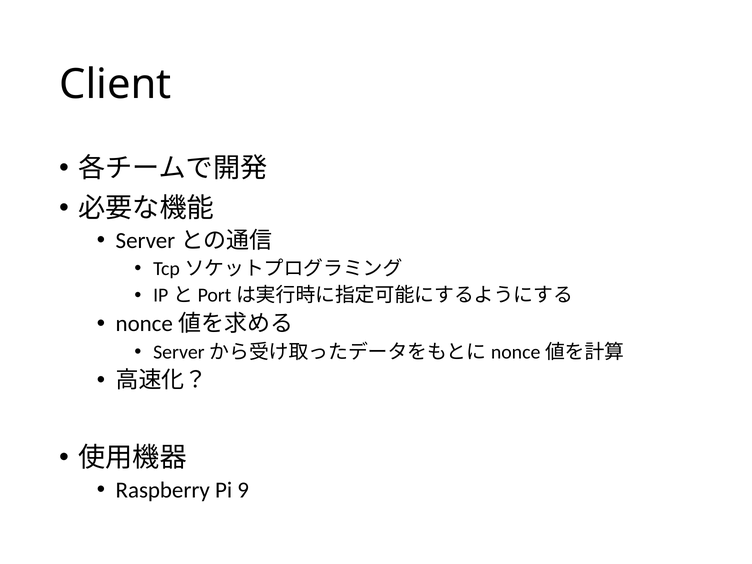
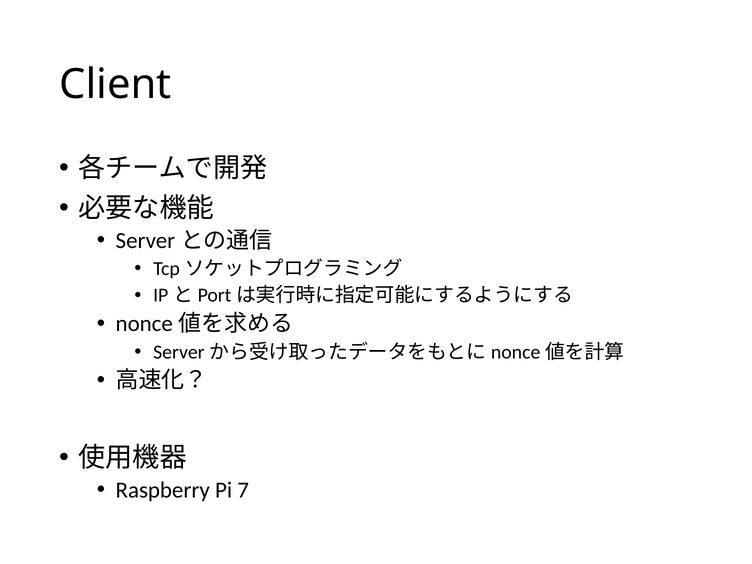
9: 9 -> 7
